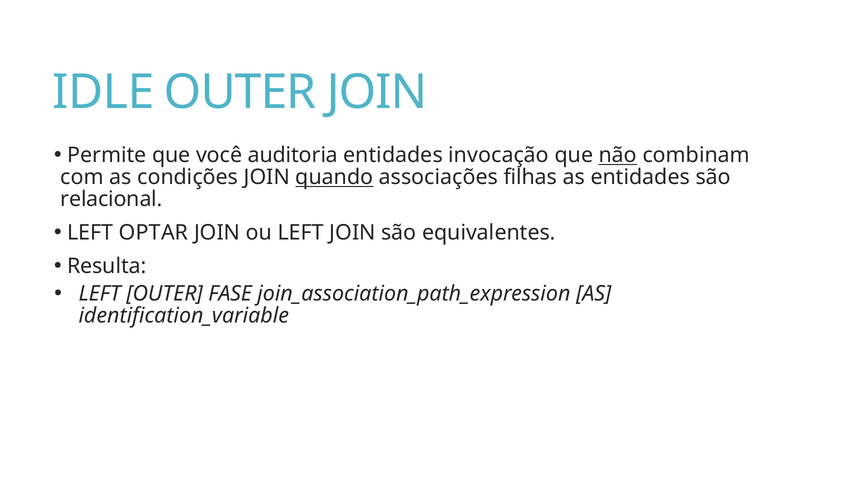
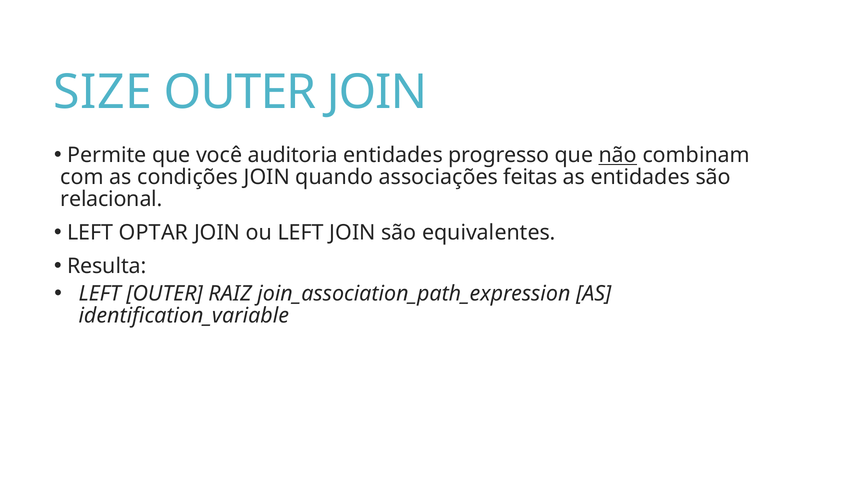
IDLE: IDLE -> SIZE
invocação: invocação -> progresso
quando underline: present -> none
filhas: filhas -> feitas
FASE: FASE -> RAIZ
